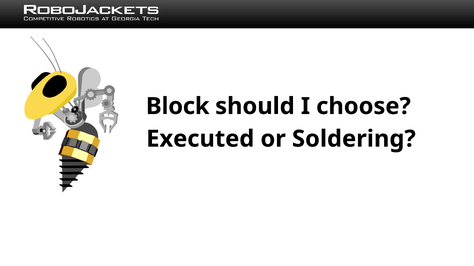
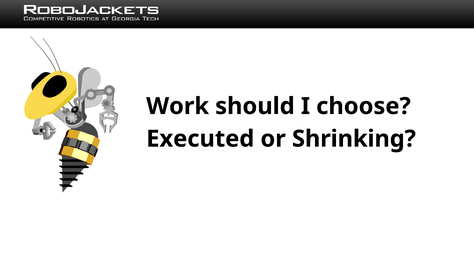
Block: Block -> Work
Soldering: Soldering -> Shrinking
